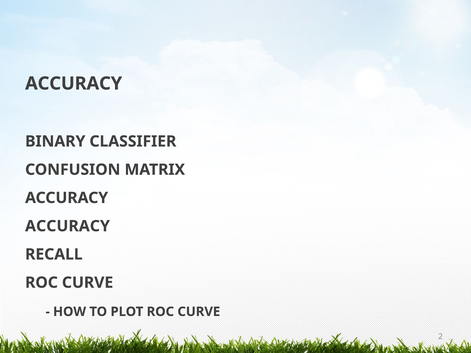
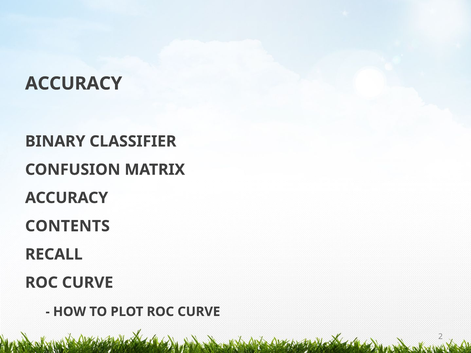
ACCURACY at (67, 226): ACCURACY -> CONTENTS
